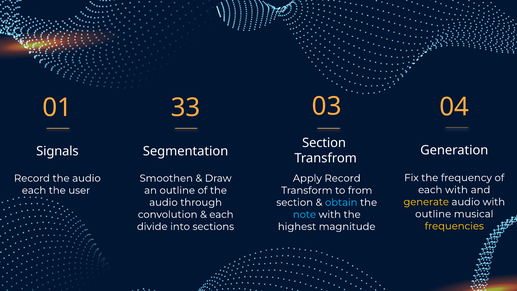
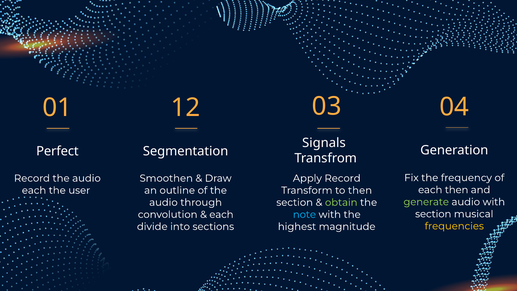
33: 33 -> 12
Section at (324, 143): Section -> Signals
Signals: Signals -> Perfect
each with: with -> then
to from: from -> then
generate colour: yellow -> light green
obtain colour: light blue -> light green
outline at (433, 214): outline -> section
